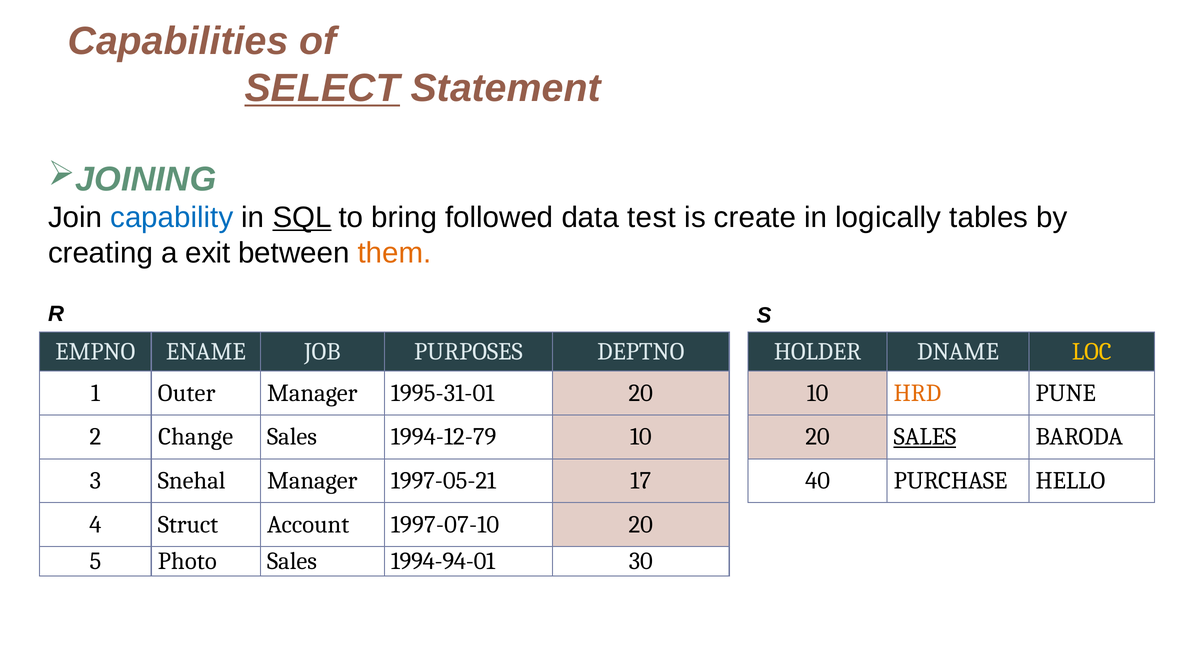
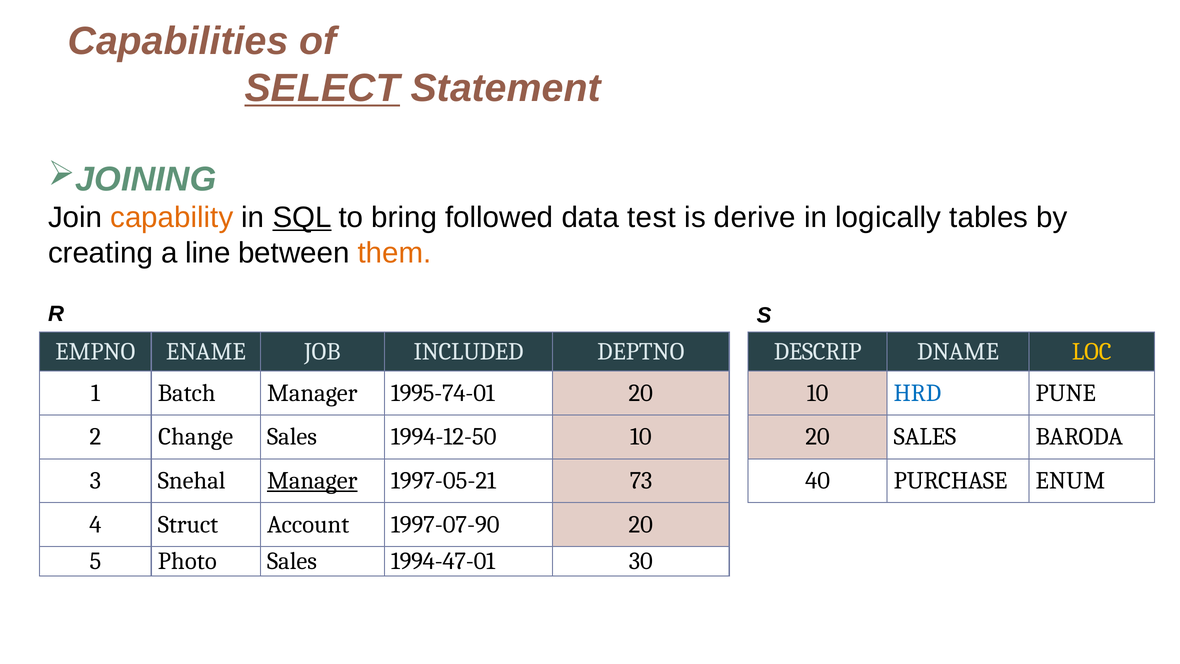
capability colour: blue -> orange
create: create -> derive
exit: exit -> line
PURPOSES: PURPOSES -> INCLUDED
HOLDER: HOLDER -> DESCRIP
Outer: Outer -> Batch
1995-31-01: 1995-31-01 -> 1995-74-01
HRD colour: orange -> blue
1994-12-79: 1994-12-79 -> 1994-12-50
SALES at (925, 437) underline: present -> none
Manager at (312, 480) underline: none -> present
17: 17 -> 73
HELLO: HELLO -> ENUM
1997-07-10: 1997-07-10 -> 1997-07-90
1994-94-01: 1994-94-01 -> 1994-47-01
